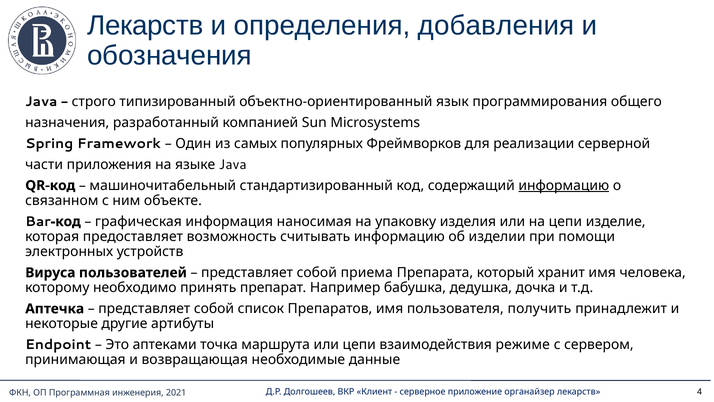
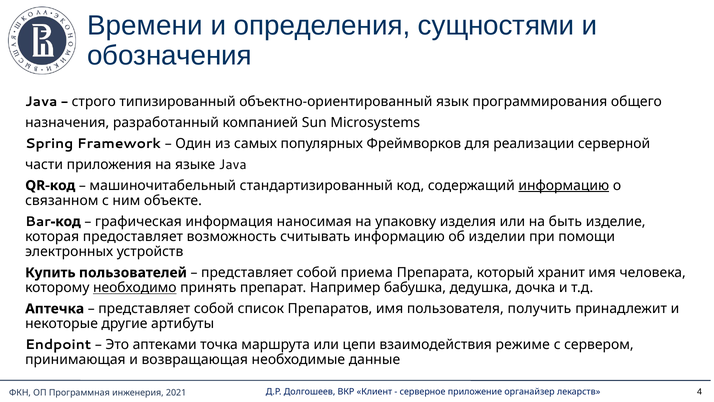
Лекарств at (145, 25): Лекарств -> Времени
добавления: добавления -> сущностями
на цепи: цепи -> быть
Вируса: Вируса -> Купить
необходимо underline: none -> present
